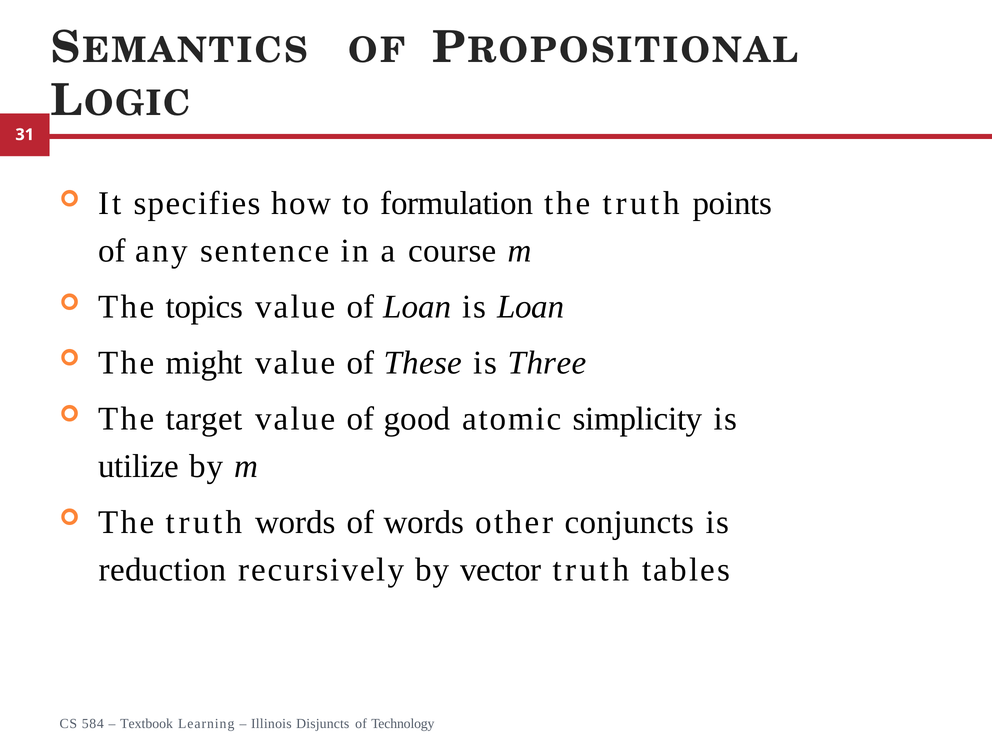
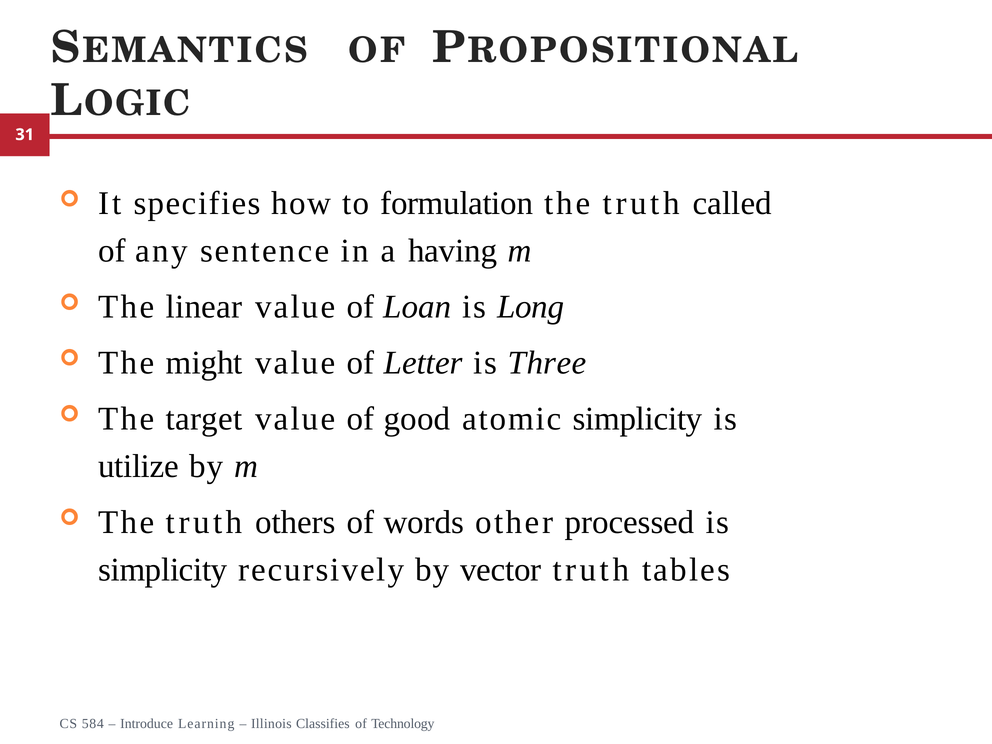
points: points -> called
course: course -> having
topics: topics -> linear
is Loan: Loan -> Long
These: These -> Letter
truth words: words -> others
conjuncts: conjuncts -> processed
reduction at (162, 570): reduction -> simplicity
Textbook: Textbook -> Introduce
Disjuncts: Disjuncts -> Classifies
